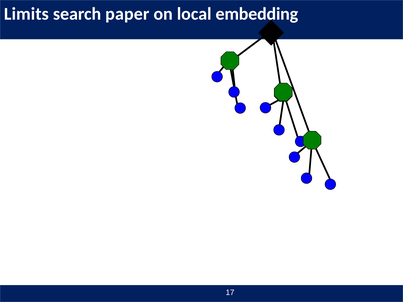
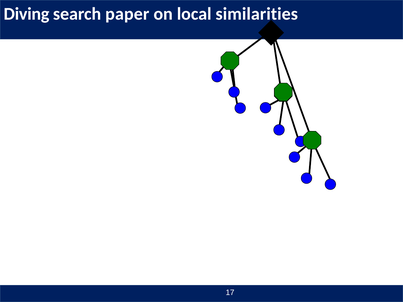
Limits: Limits -> Diving
embedding: embedding -> similarities
